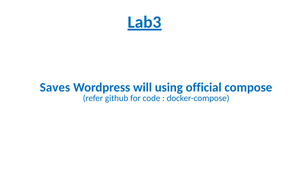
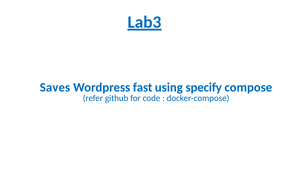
will: will -> fast
official: official -> specify
